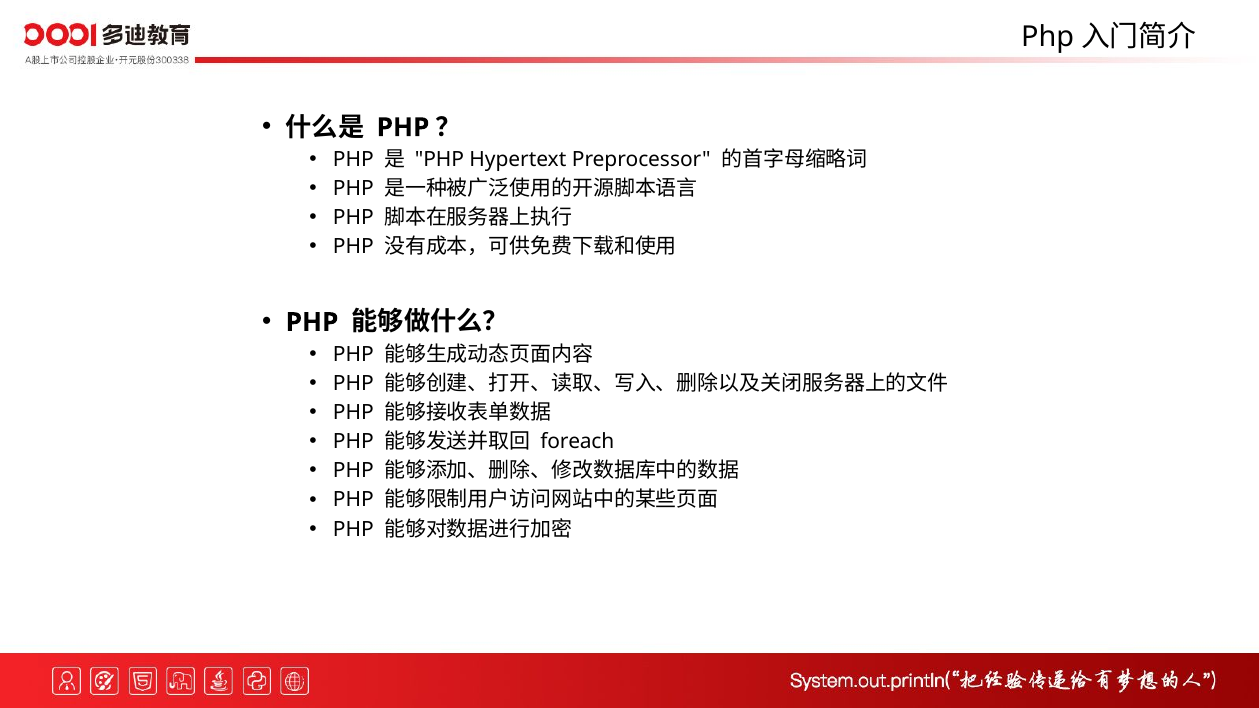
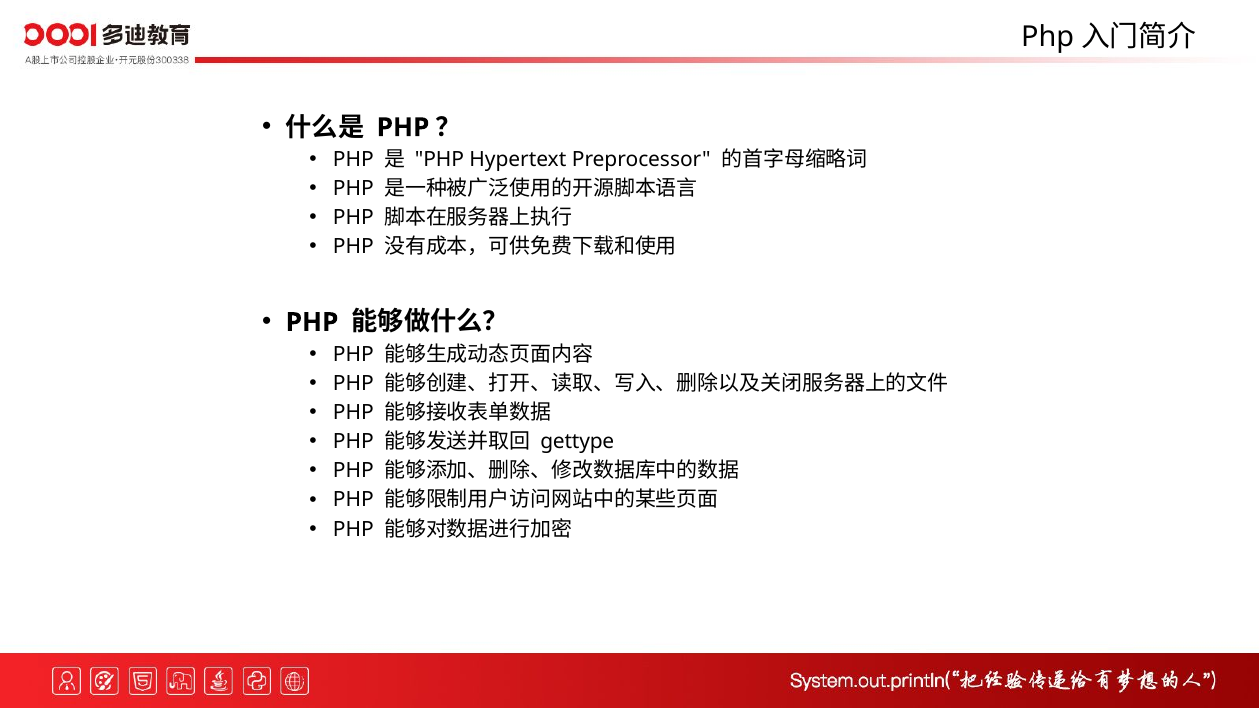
foreach: foreach -> gettype
